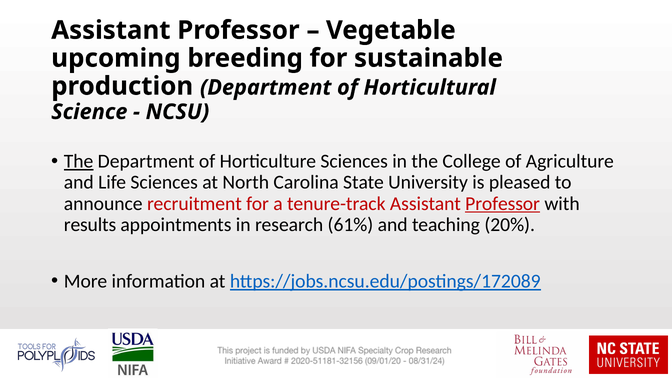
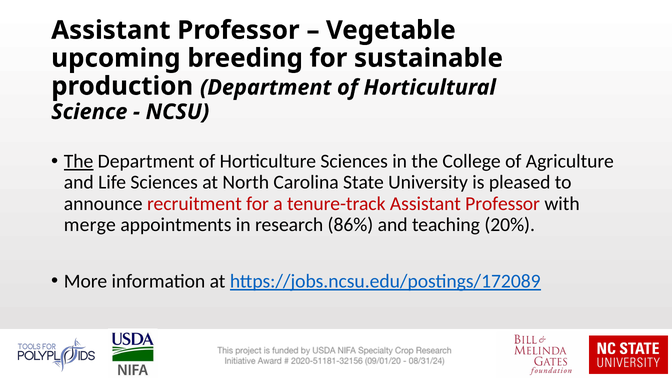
Professor at (503, 204) underline: present -> none
results: results -> merge
61%: 61% -> 86%
